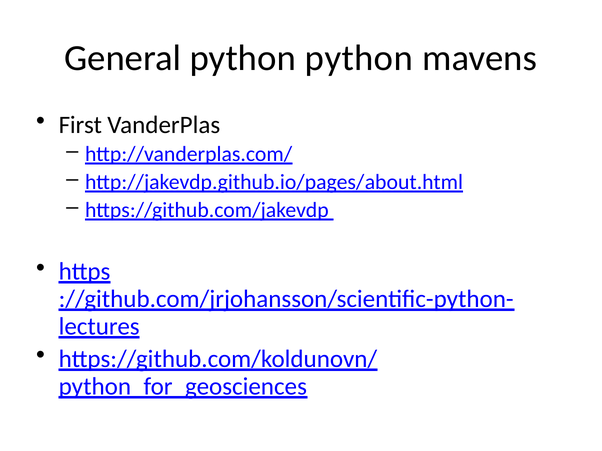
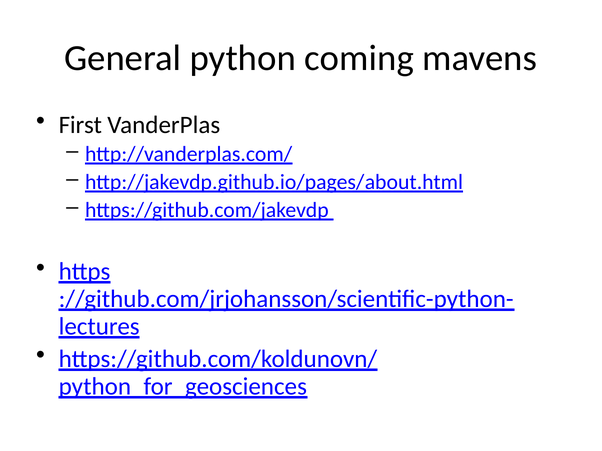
python python: python -> coming
